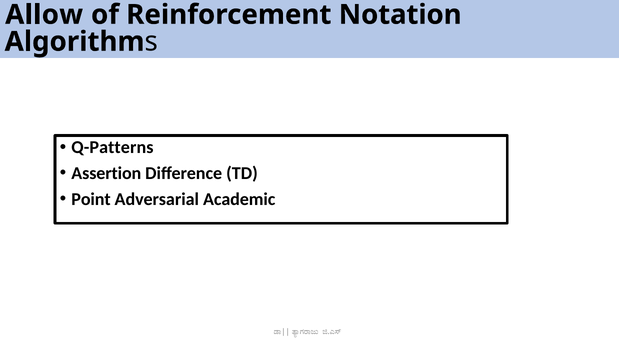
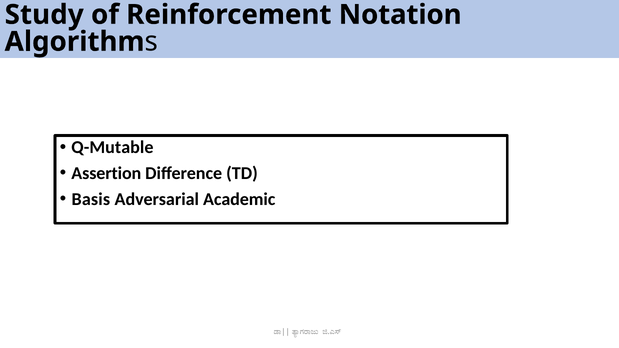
Allow: Allow -> Study
Q-Patterns: Q-Patterns -> Q-Mutable
Point: Point -> Basis
